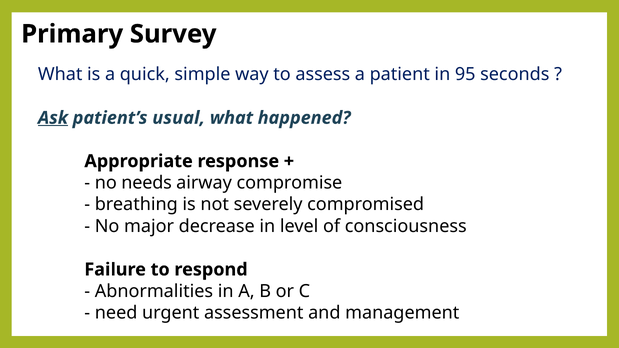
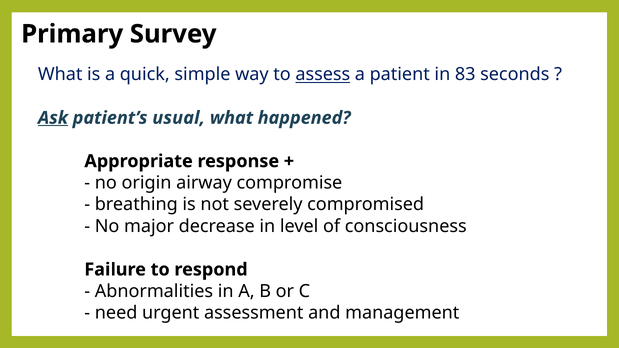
assess underline: none -> present
95: 95 -> 83
needs: needs -> origin
